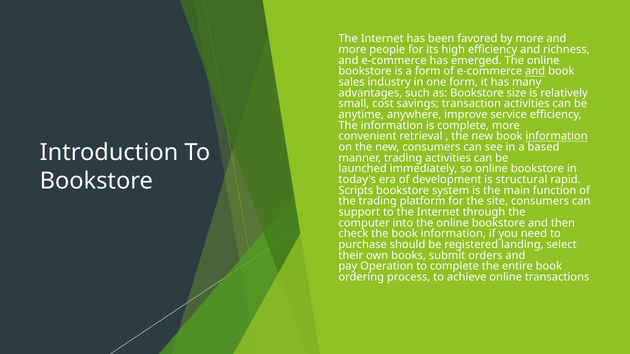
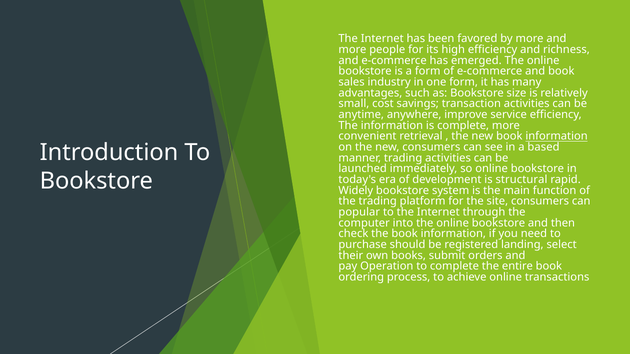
and at (535, 71) underline: present -> none
Scripts: Scripts -> Widely
support: support -> popular
